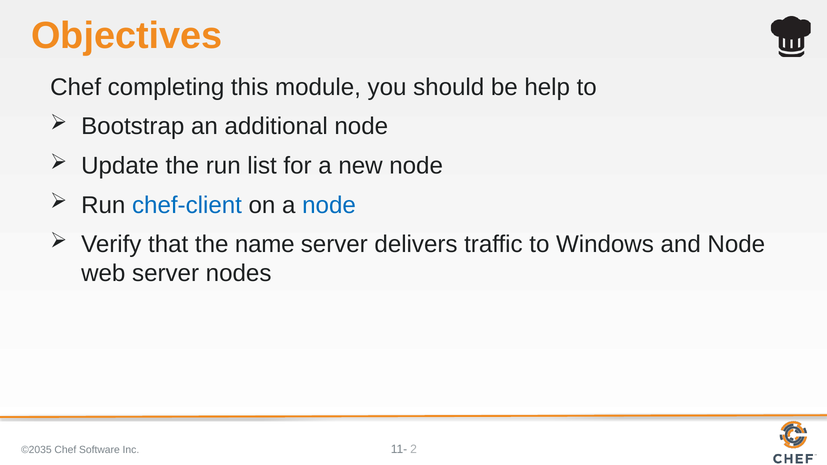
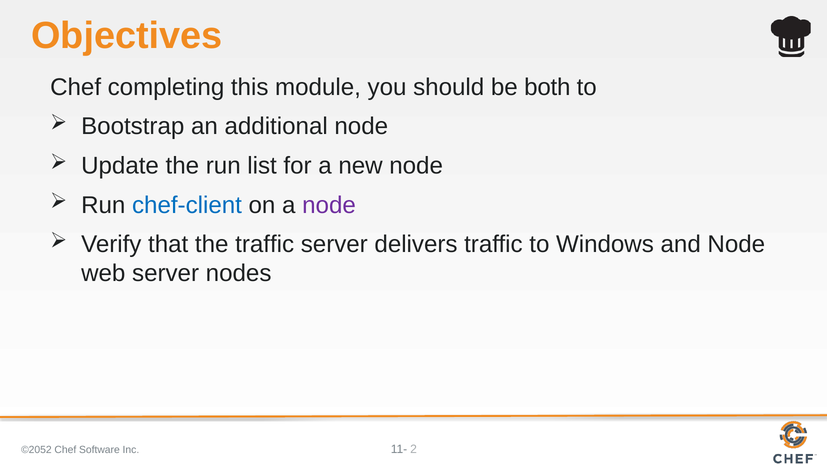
help: help -> both
node at (329, 205) colour: blue -> purple
the name: name -> traffic
©2035: ©2035 -> ©2052
